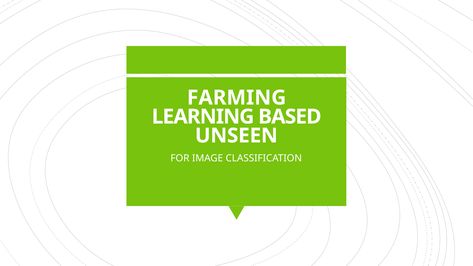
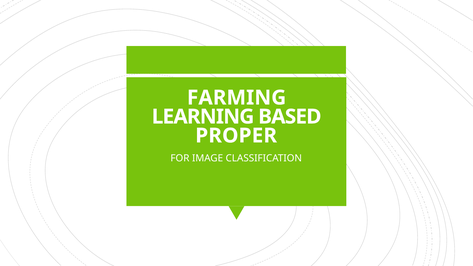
UNSEEN: UNSEEN -> PROPER
